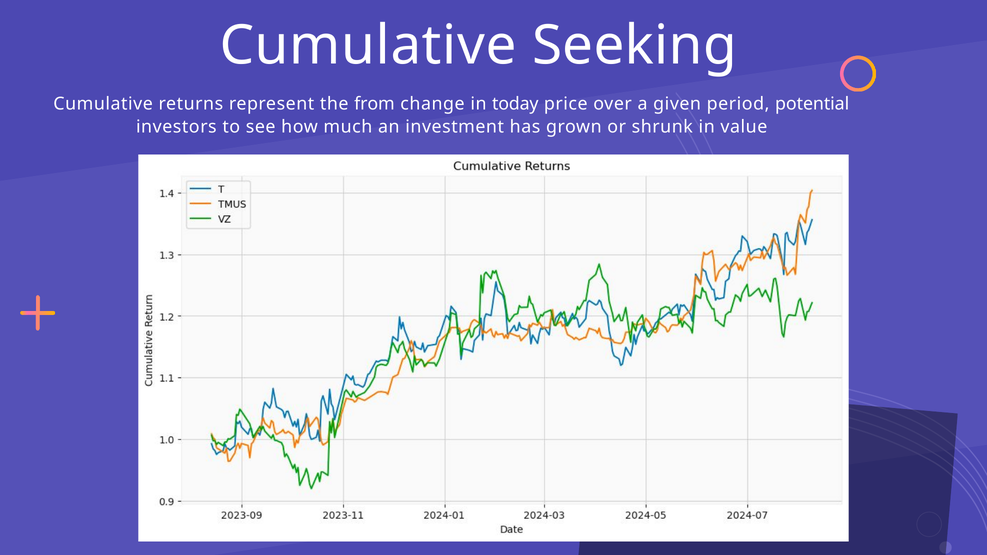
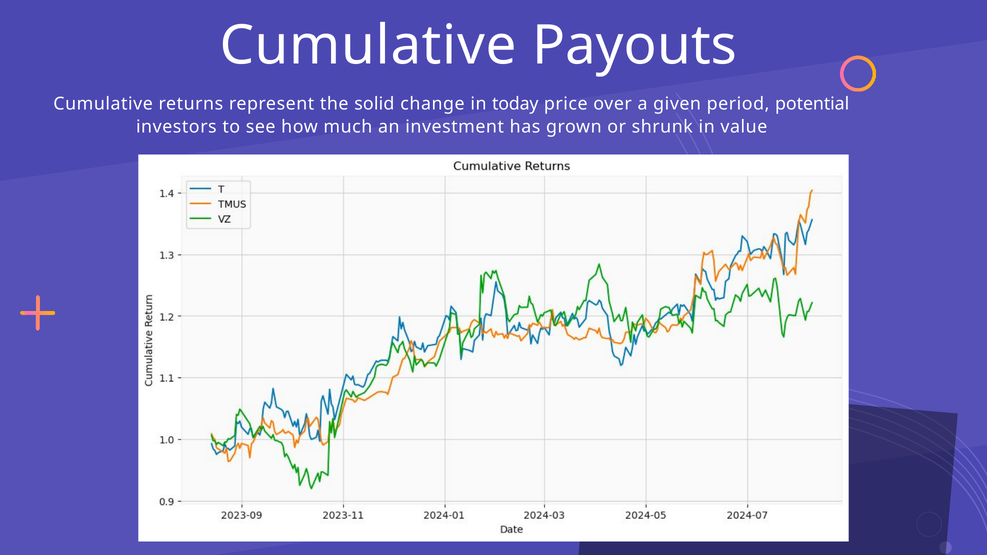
Seeking: Seeking -> Payouts
from: from -> solid
